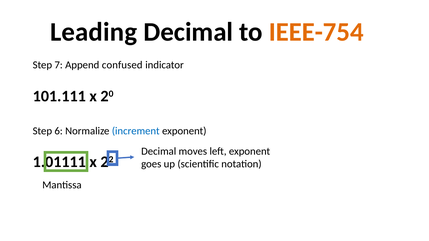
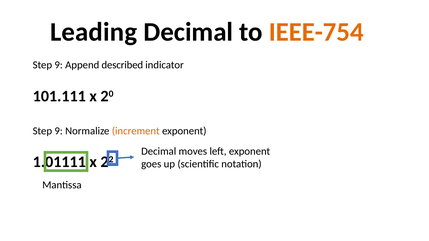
7 at (59, 65): 7 -> 9
confused: confused -> described
6 at (59, 131): 6 -> 9
increment colour: blue -> orange
